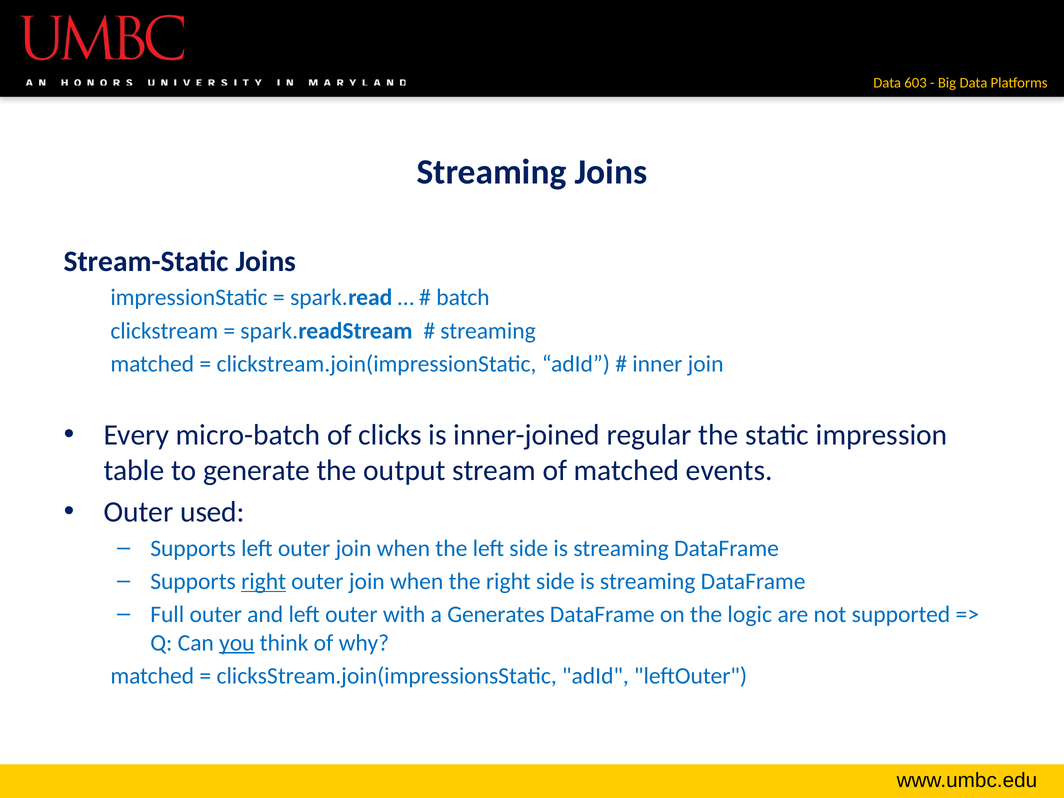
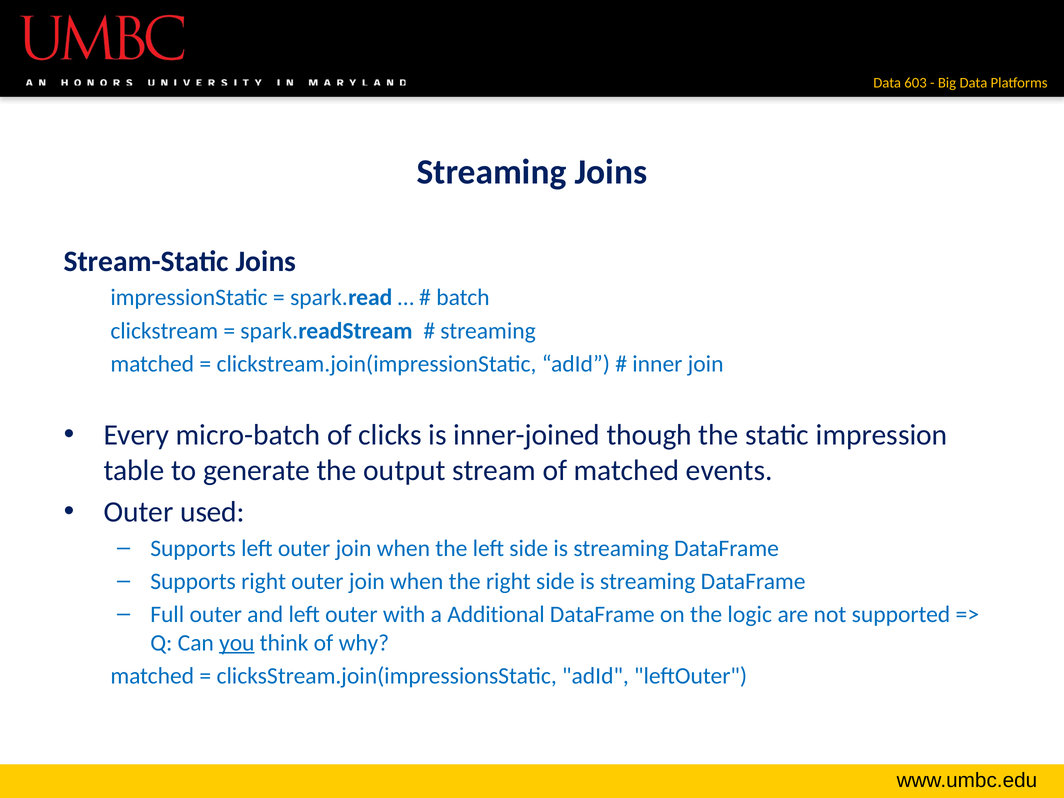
regular: regular -> though
right at (264, 581) underline: present -> none
Generates: Generates -> Additional
